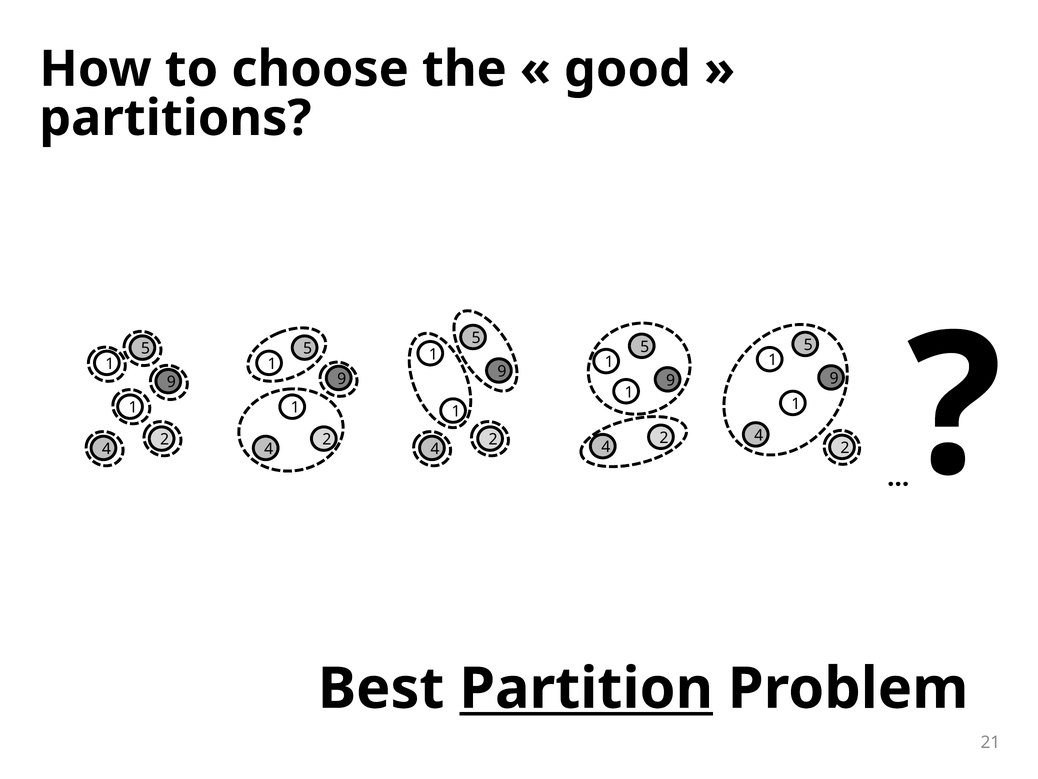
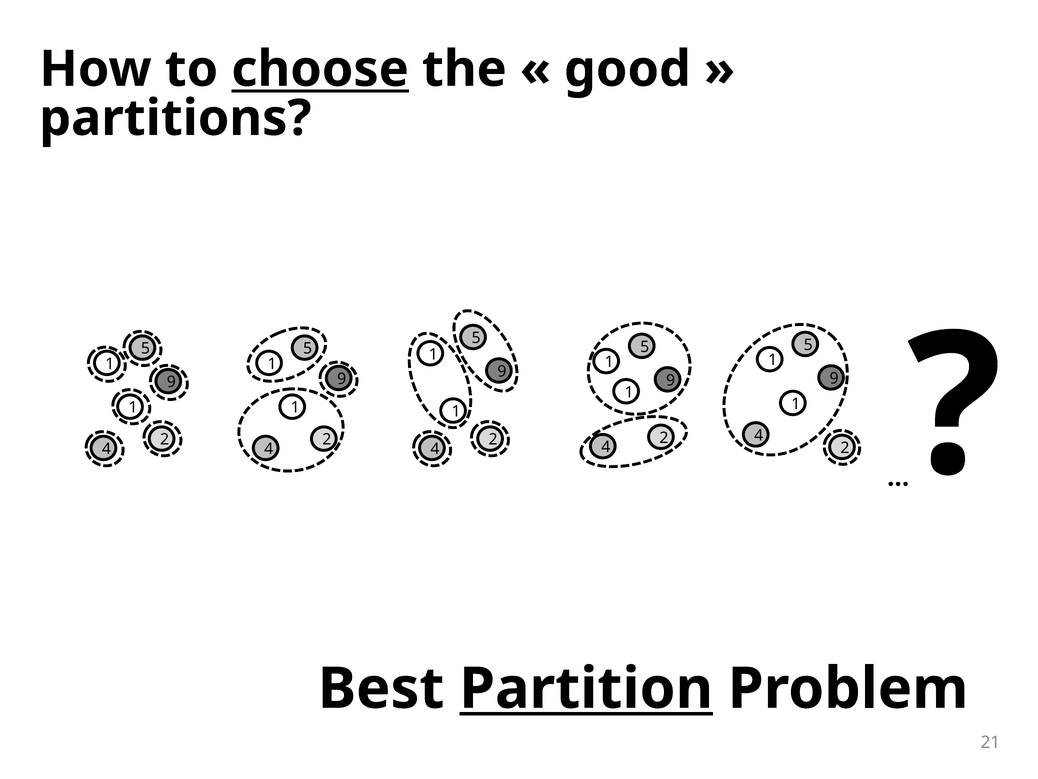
choose underline: none -> present
